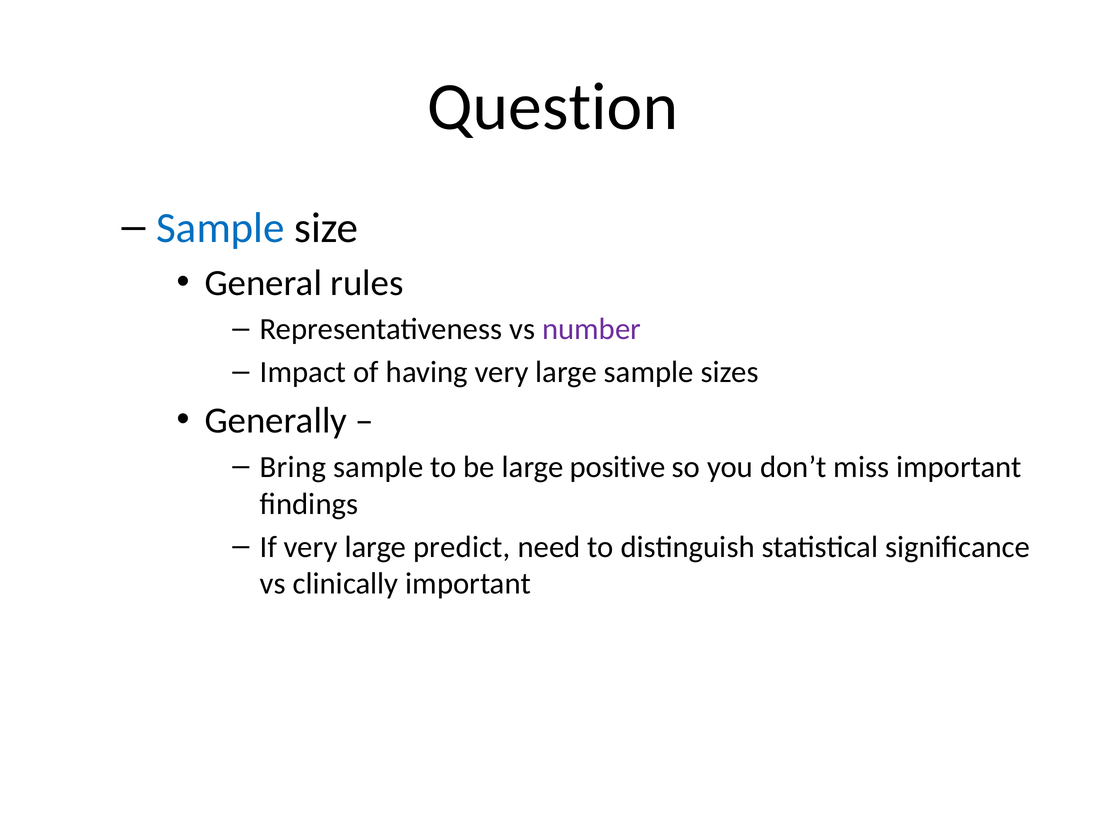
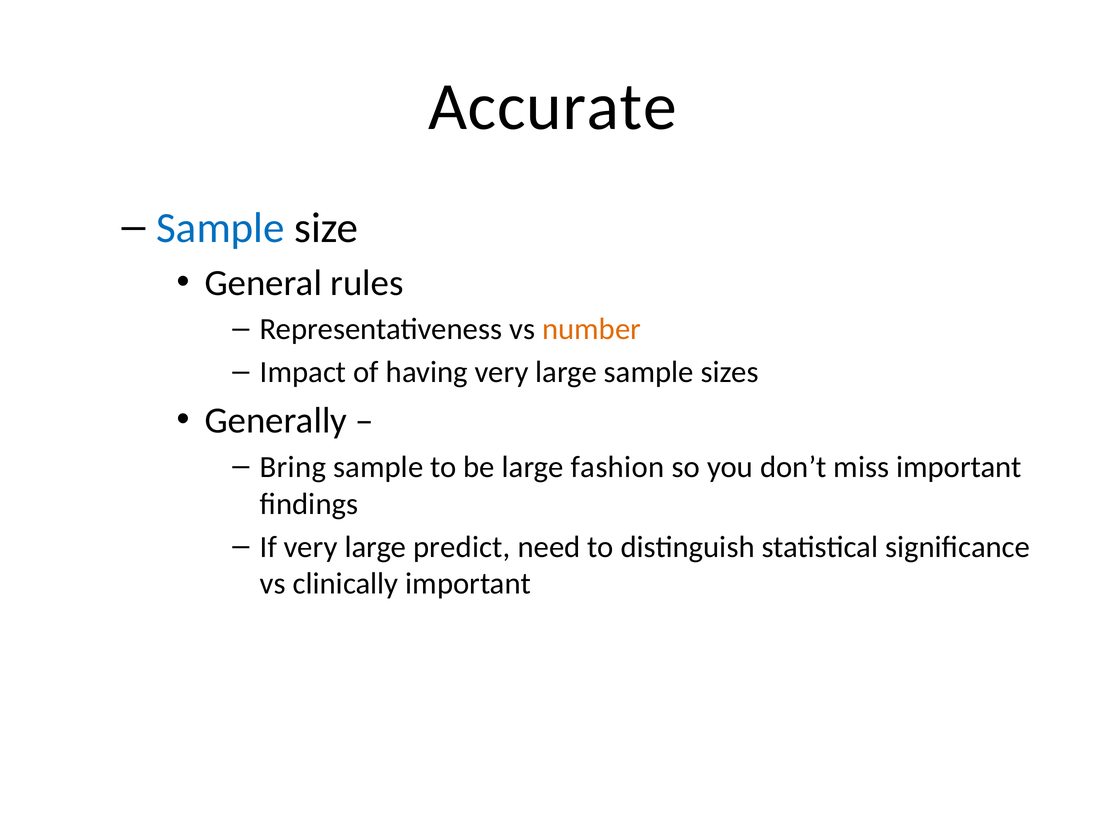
Question: Question -> Accurate
number colour: purple -> orange
positive: positive -> fashion
